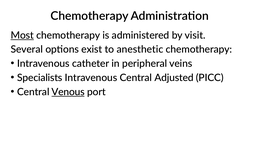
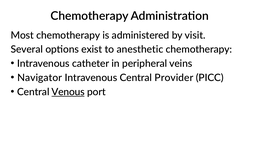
Most underline: present -> none
Specialists: Specialists -> Navigator
Adjusted: Adjusted -> Provider
